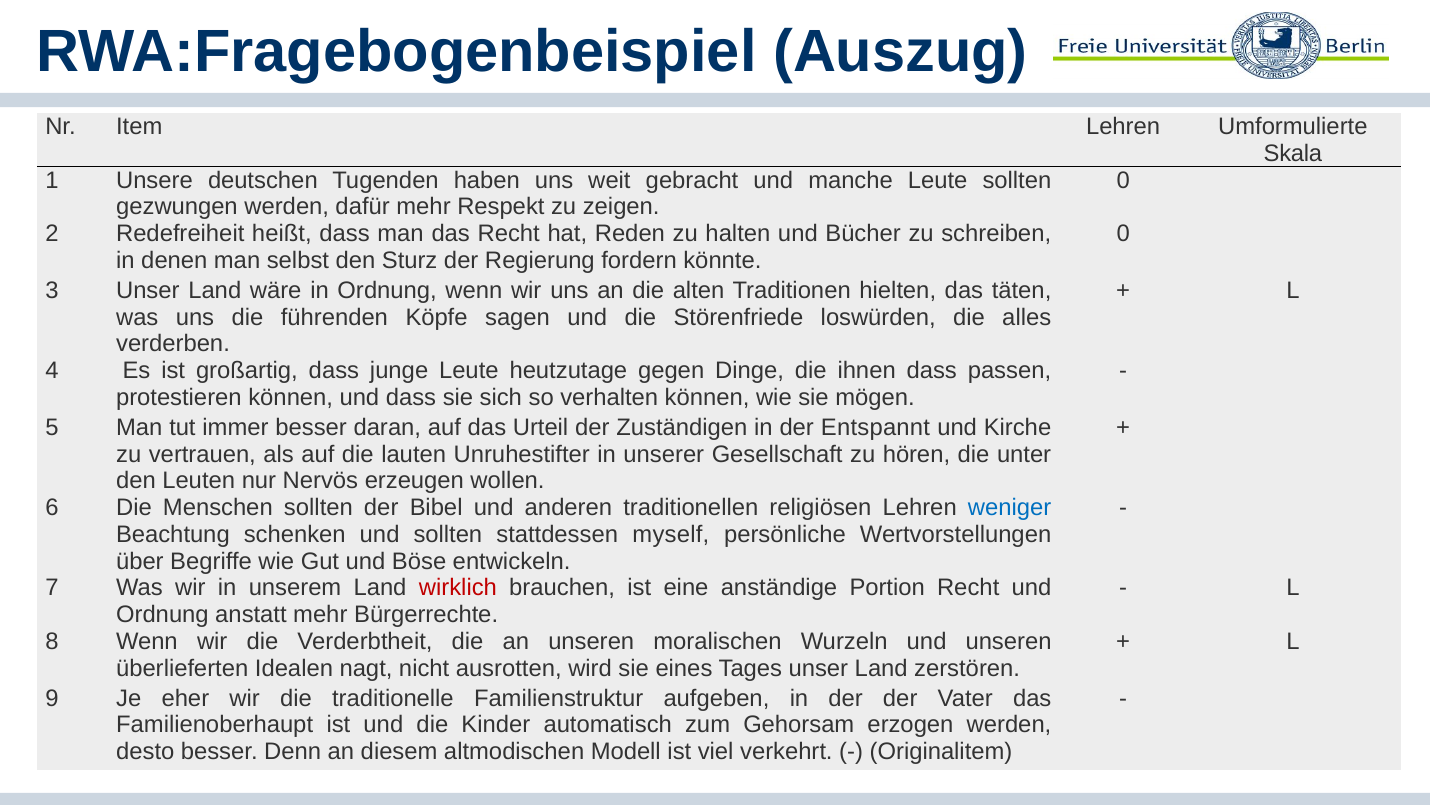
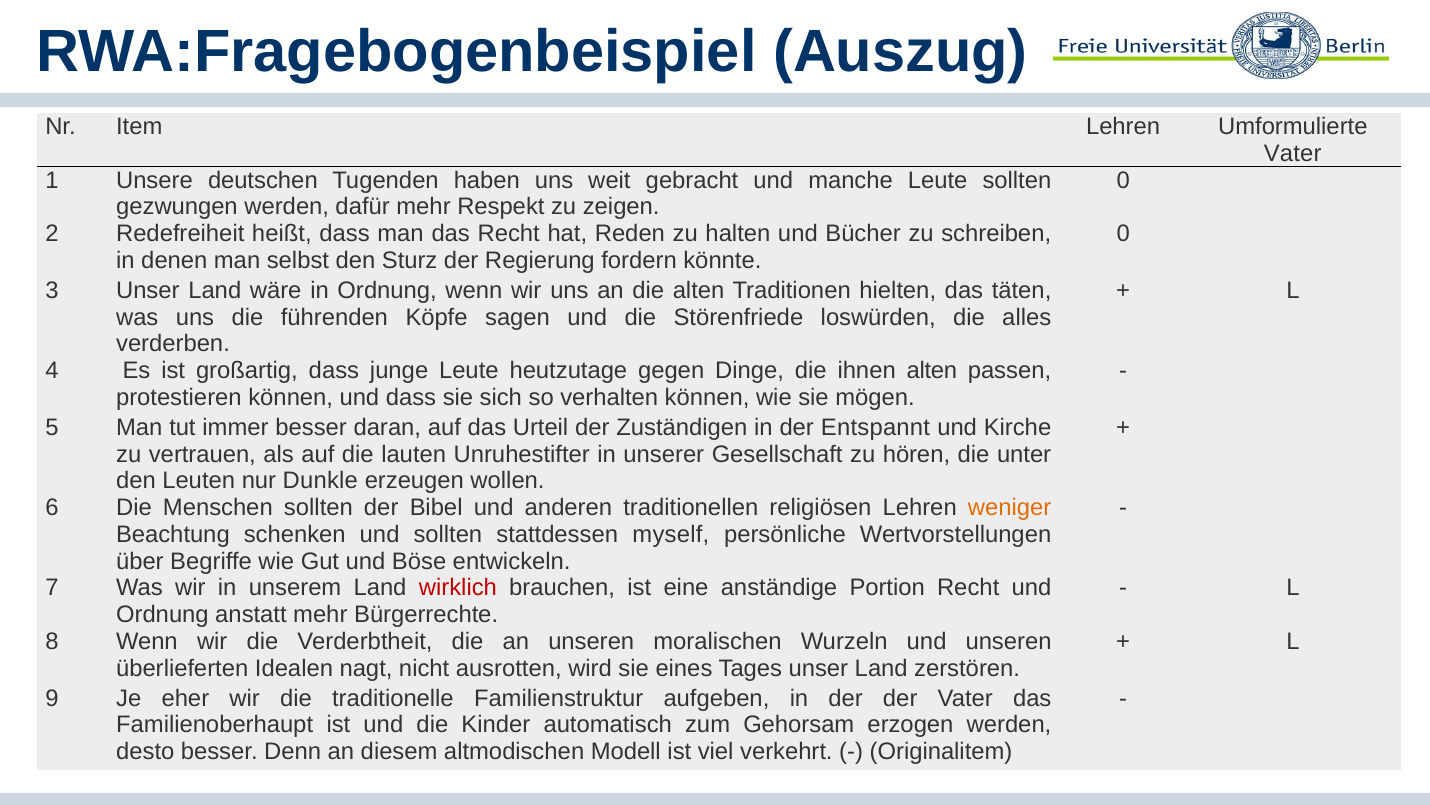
Skala at (1293, 153): Skala -> Vater
ihnen dass: dass -> alten
Nervös: Nervös -> Dunkle
weniger colour: blue -> orange
